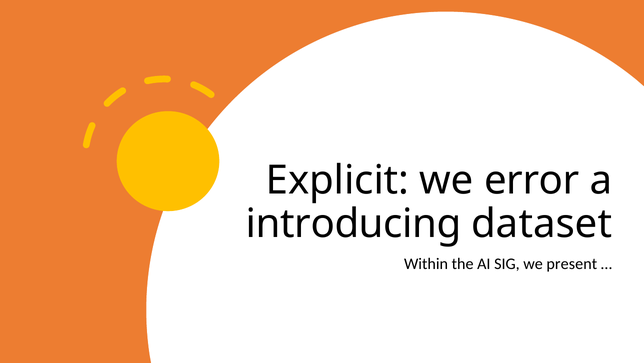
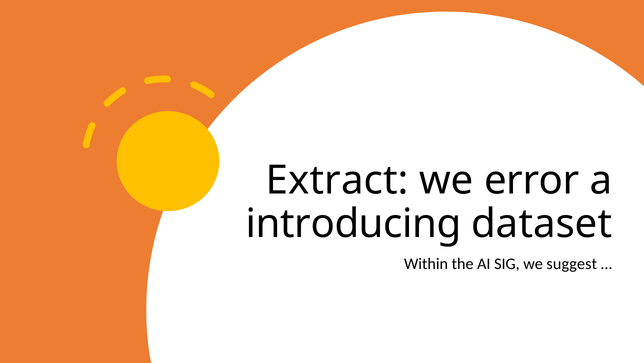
Explicit: Explicit -> Extract
present: present -> suggest
